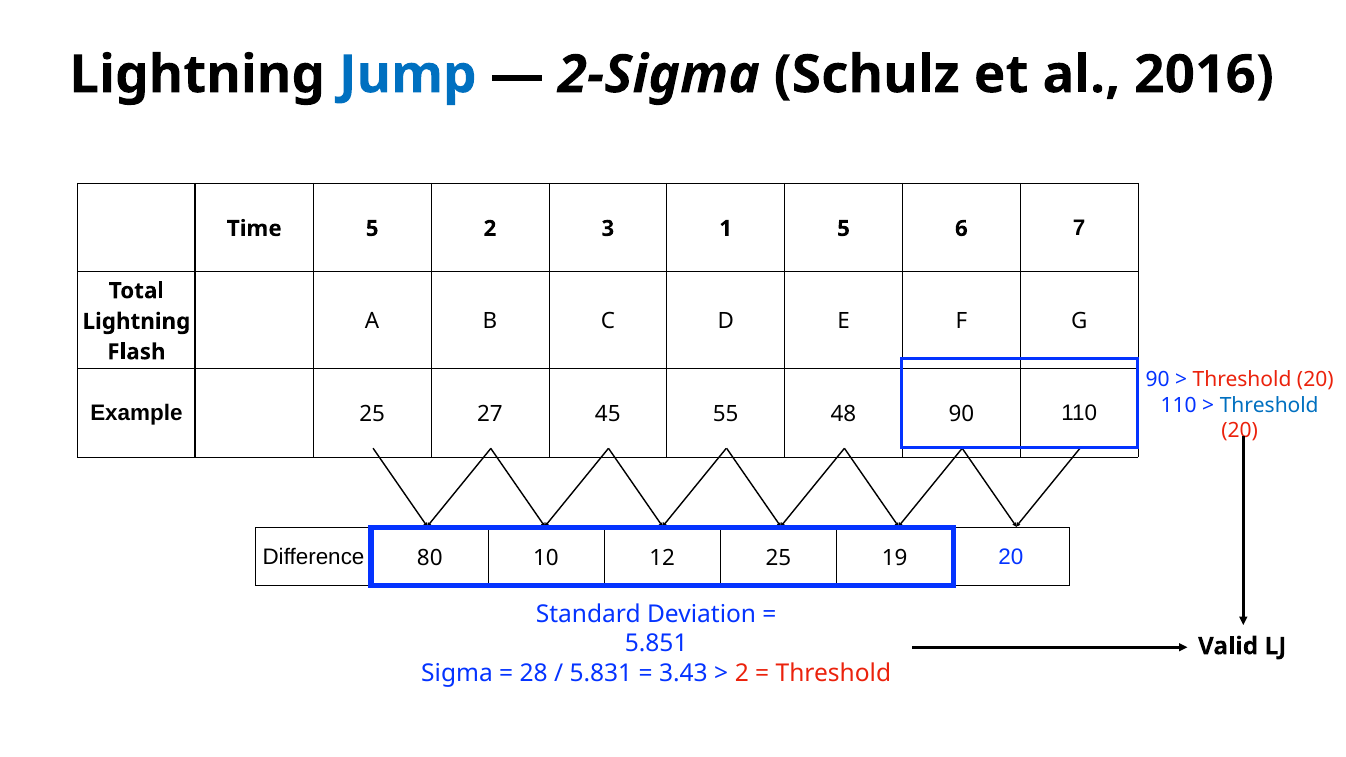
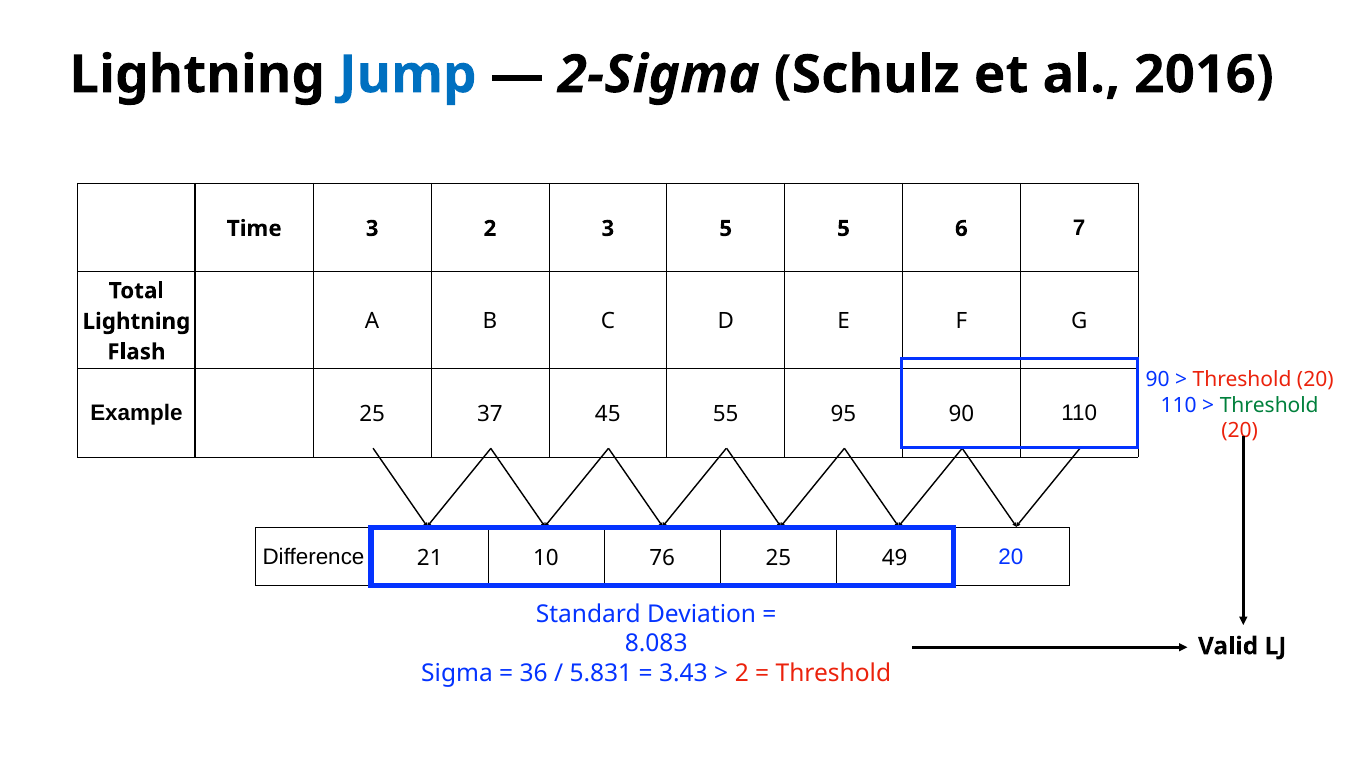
Time 5: 5 -> 3
3 1: 1 -> 5
Threshold at (1269, 405) colour: blue -> green
27: 27 -> 37
48: 48 -> 95
80: 80 -> 21
12: 12 -> 76
19: 19 -> 49
5.851: 5.851 -> 8.083
28: 28 -> 36
